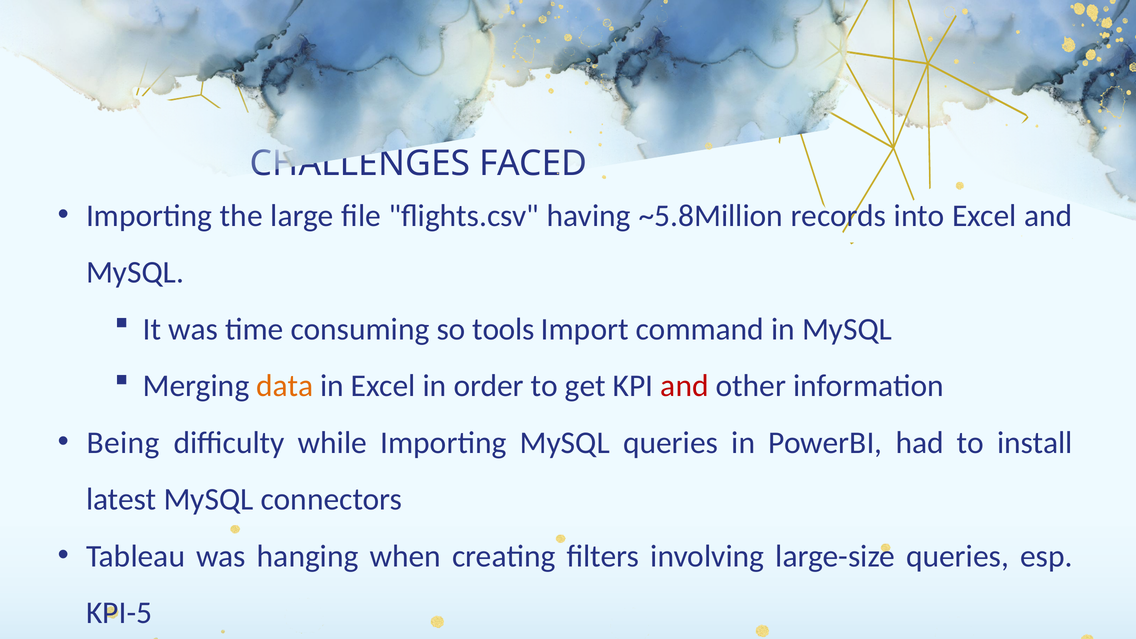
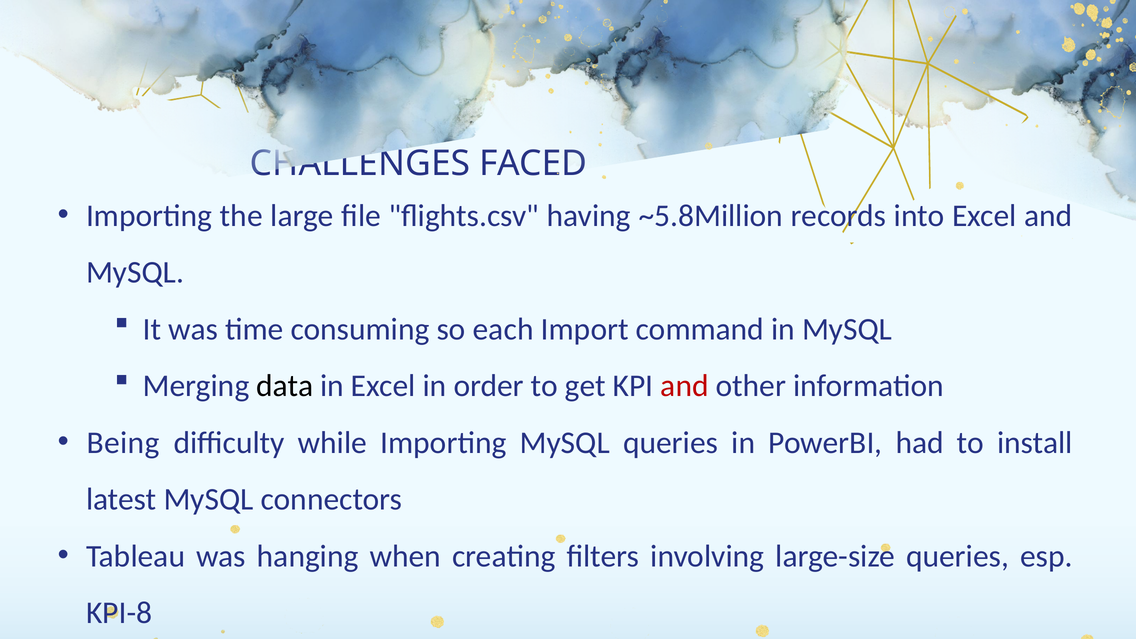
tools: tools -> each
data colour: orange -> black
KPI-5: KPI-5 -> KPI-8
